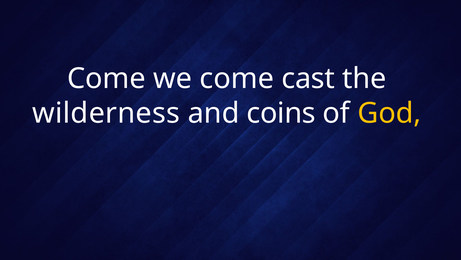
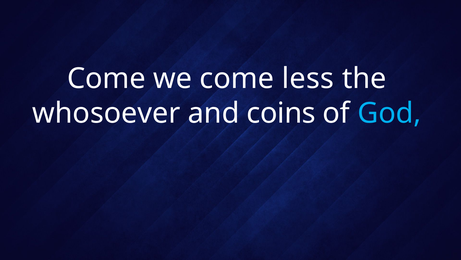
cast: cast -> less
wilderness: wilderness -> whosoever
God colour: yellow -> light blue
